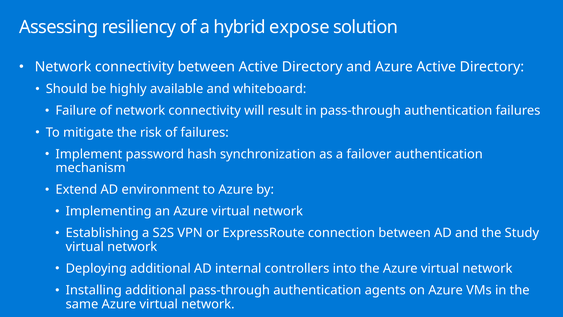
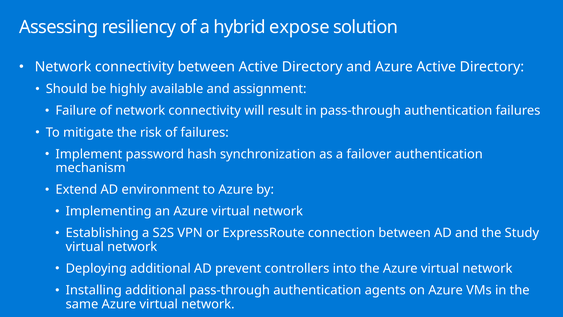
whiteboard: whiteboard -> assignment
internal: internal -> prevent
